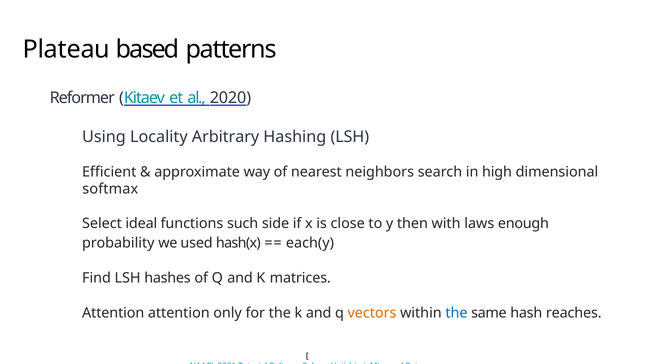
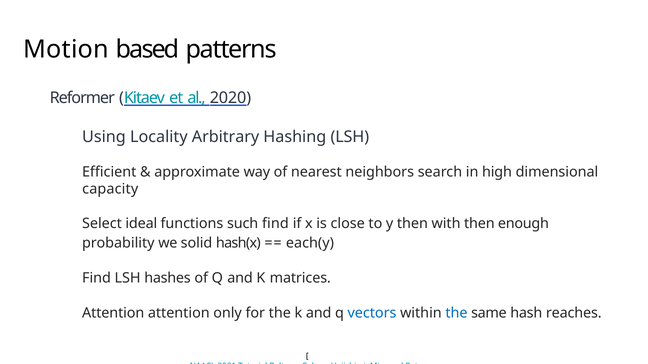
Plateau: Plateau -> Motion
softmax: softmax -> capacity
such side: side -> find
with laws: laws -> then
used: used -> solid
vectors colour: orange -> blue
